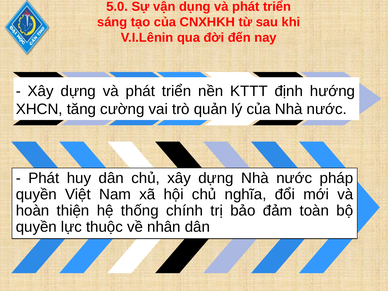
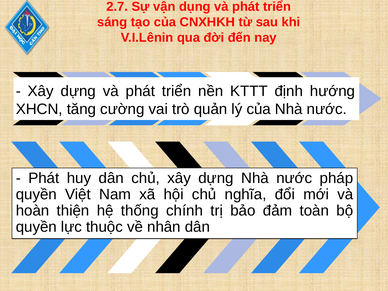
5.0: 5.0 -> 2.7
